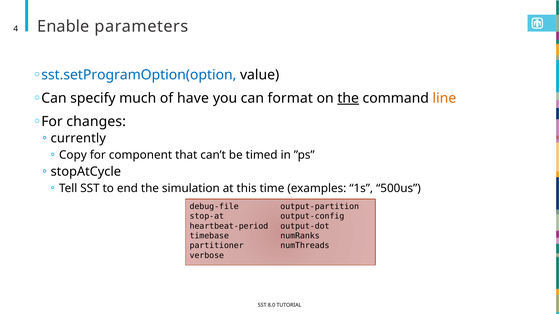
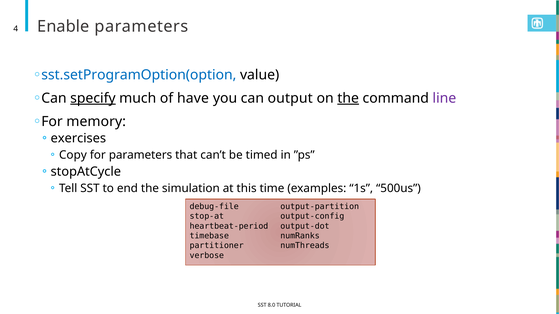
specify underline: none -> present
format: format -> output
line colour: orange -> purple
changes: changes -> memory
currently: currently -> exercises
for component: component -> parameters
